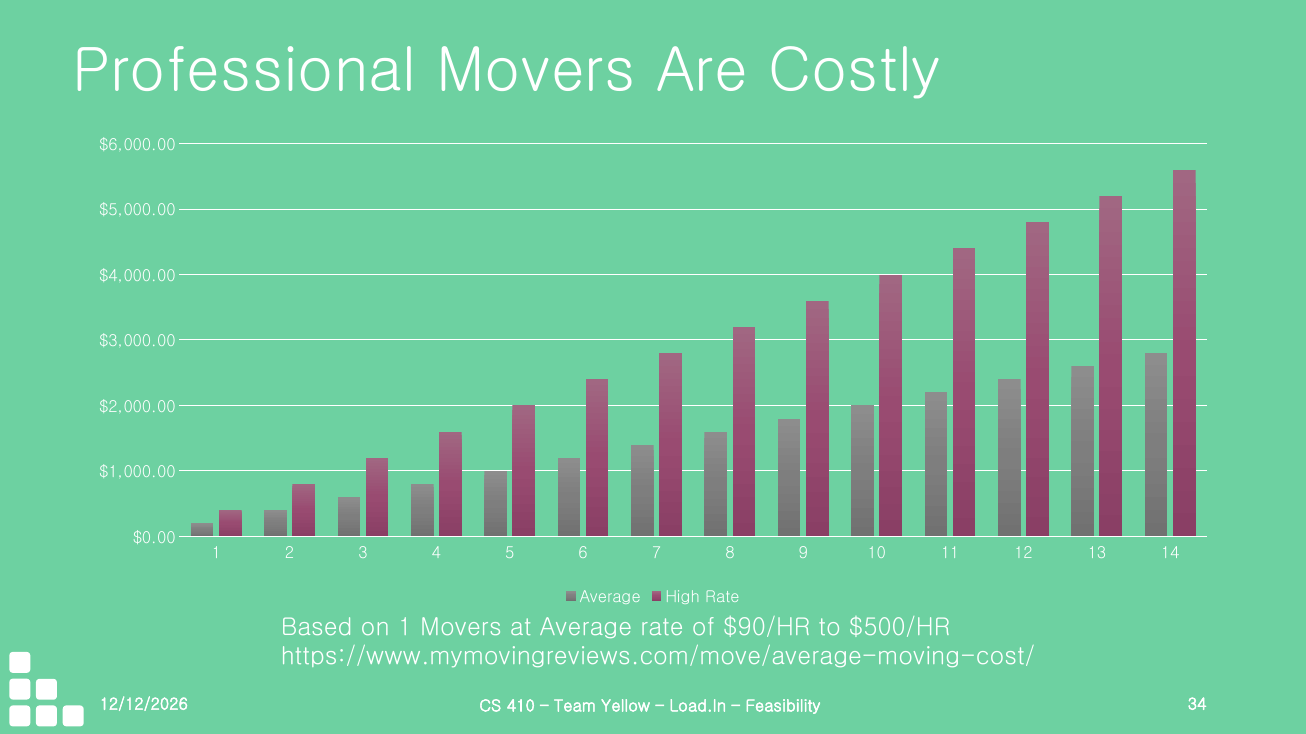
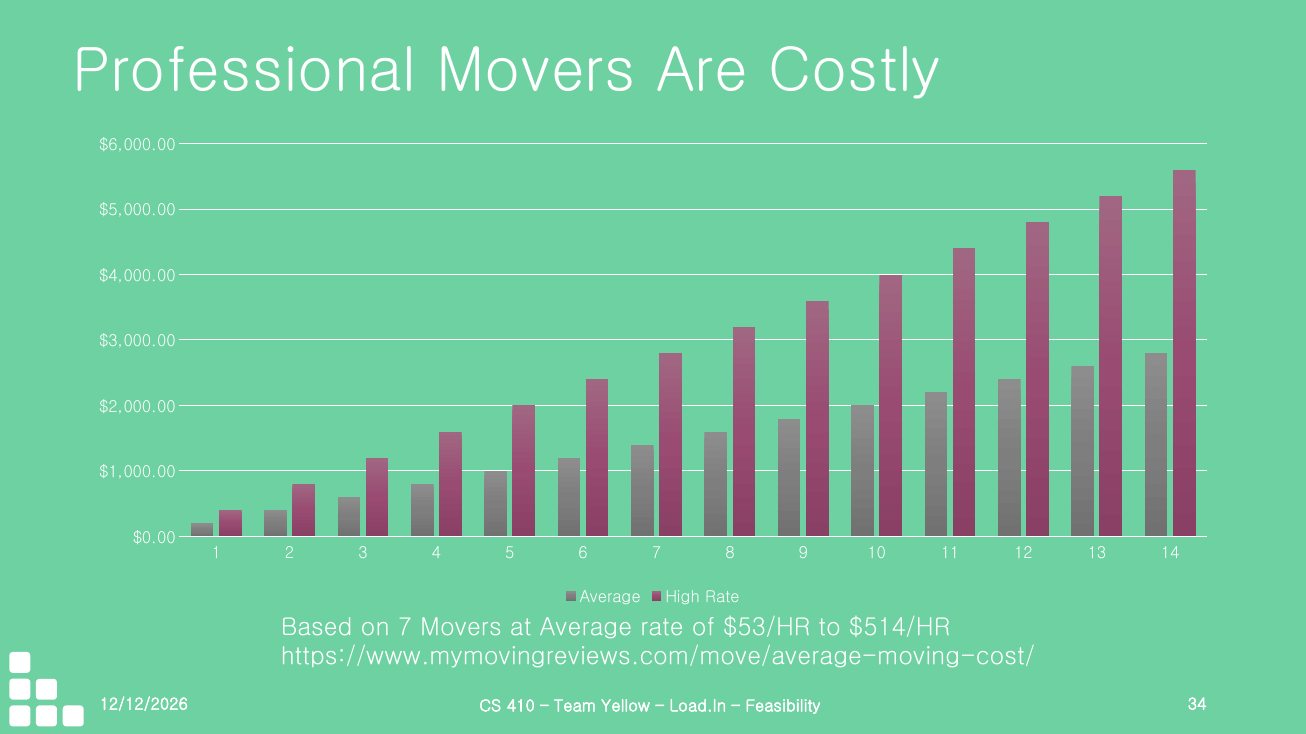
on 1: 1 -> 7
$90/HR: $90/HR -> $53/HR
$500/HR: $500/HR -> $514/HR
